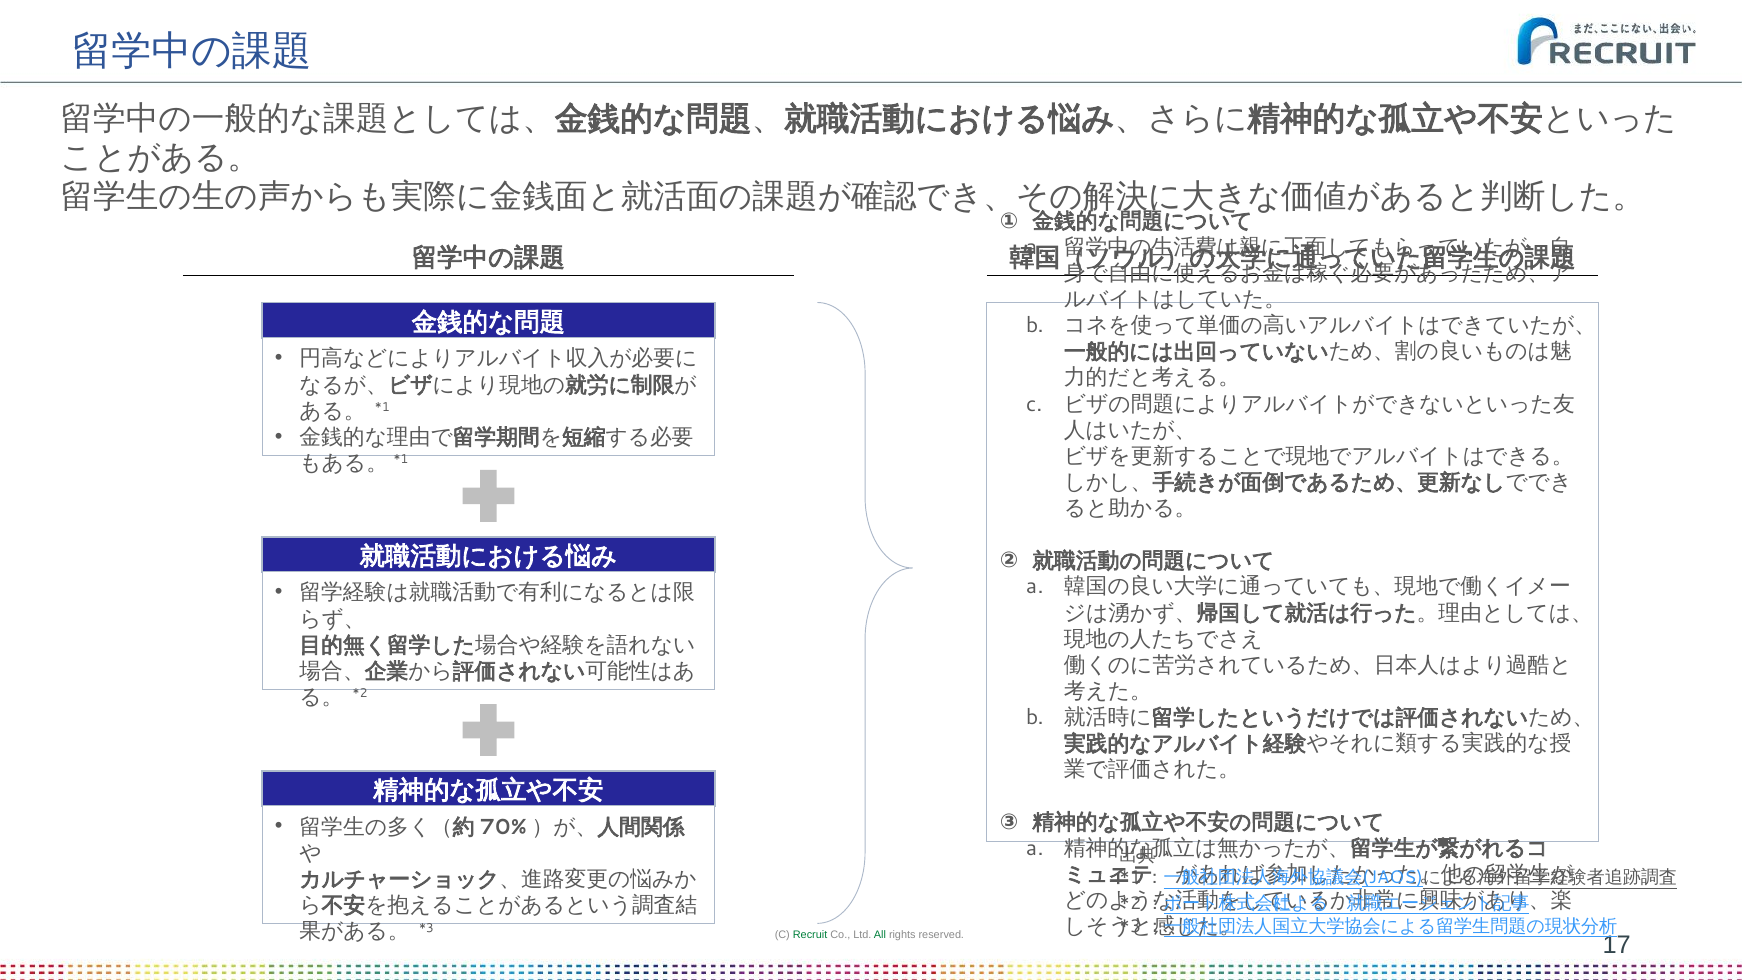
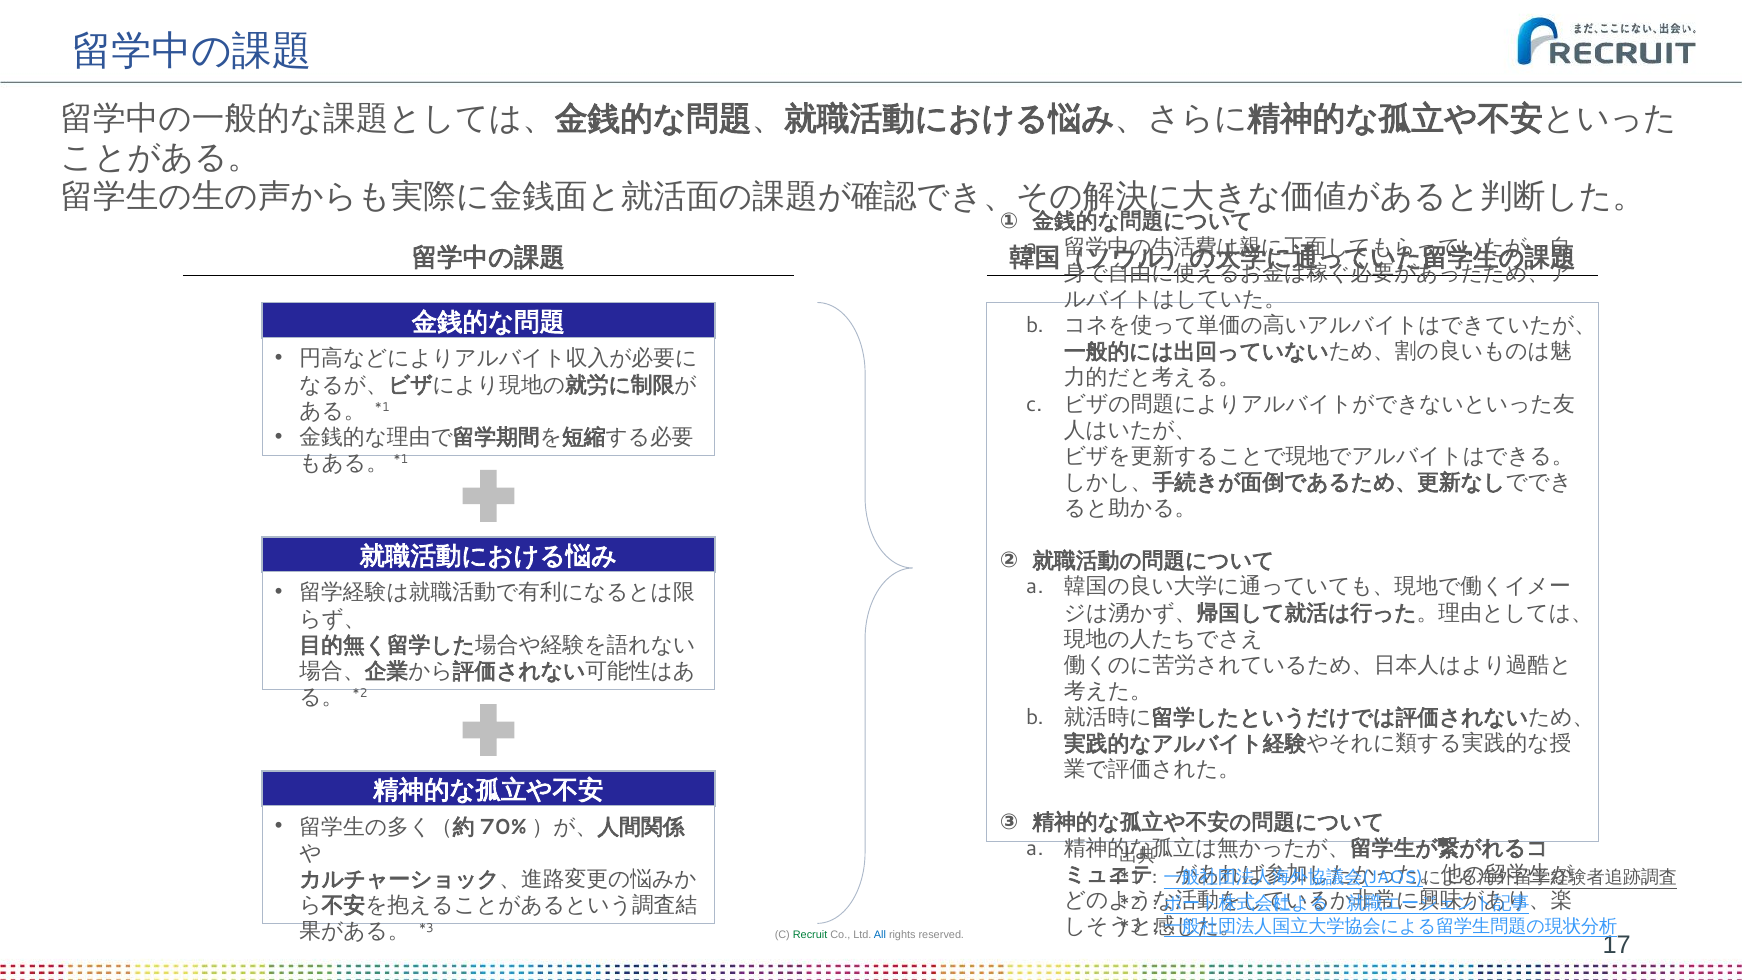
All colour: green -> blue
